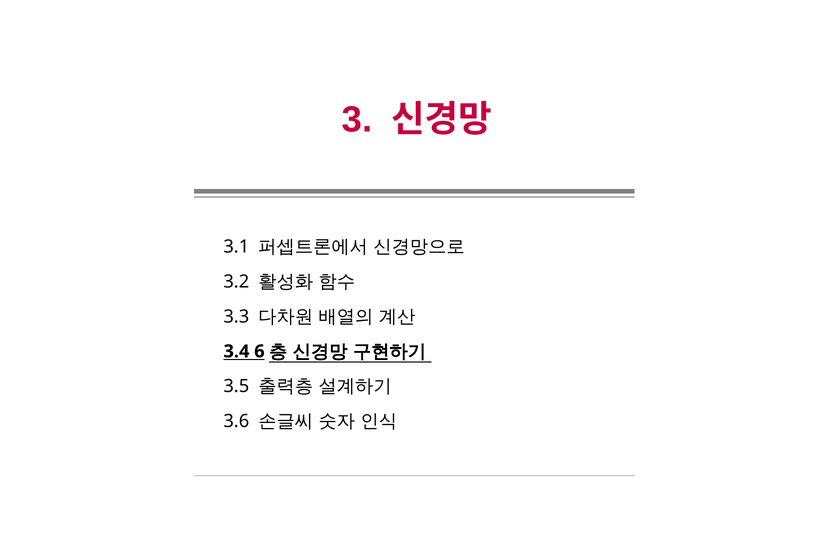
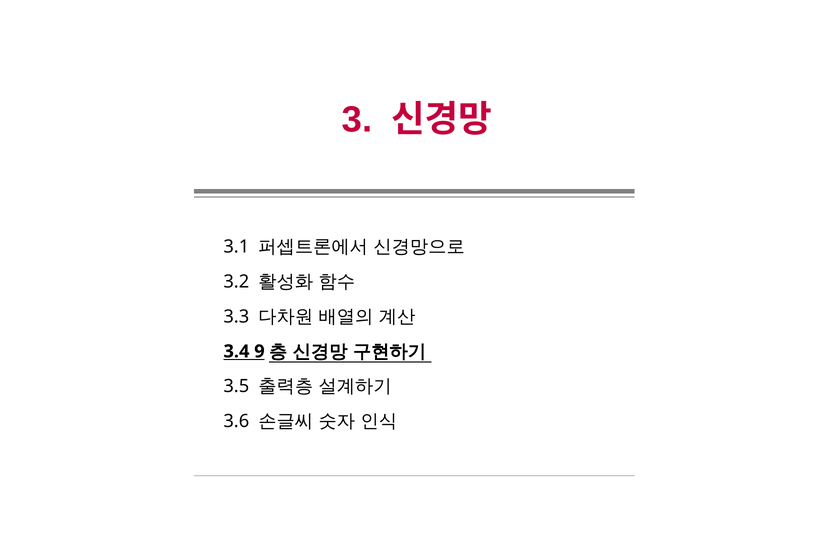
6: 6 -> 9
